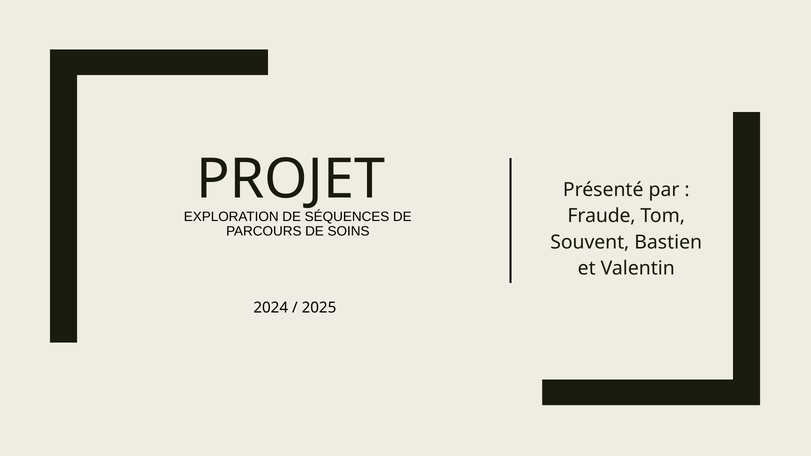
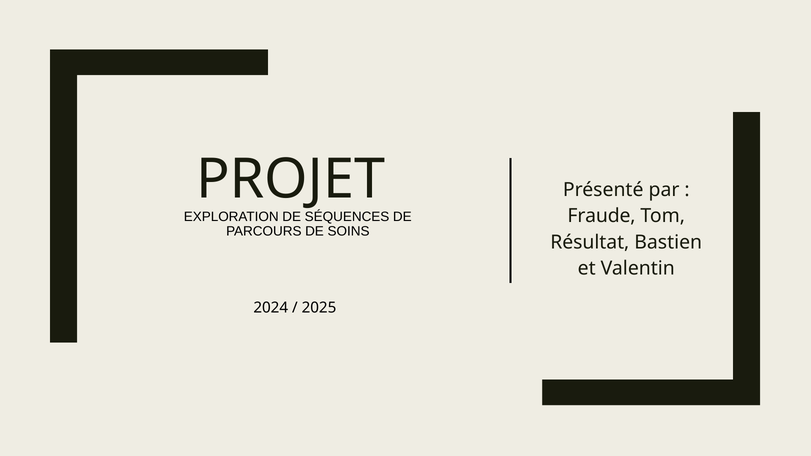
Souvent: Souvent -> Résultat
